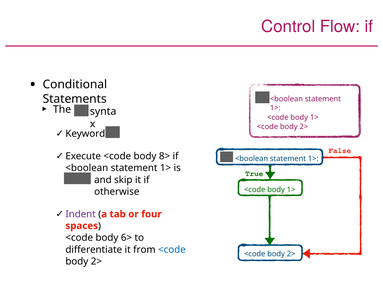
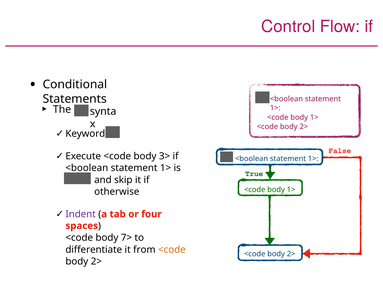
8>: 8> -> 3>
6>: 6> -> 7>
<code at (172, 250) colour: blue -> orange
